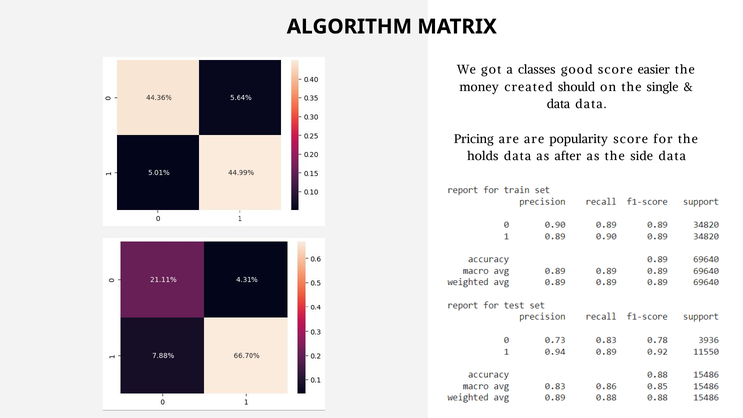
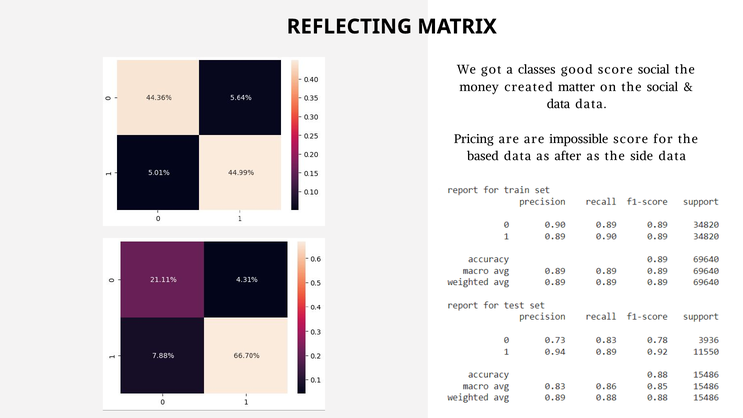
ALGORITHM: ALGORITHM -> REFLECTING
score easier: easier -> social
should: should -> matter
the single: single -> social
popularity: popularity -> impossible
holds: holds -> based
